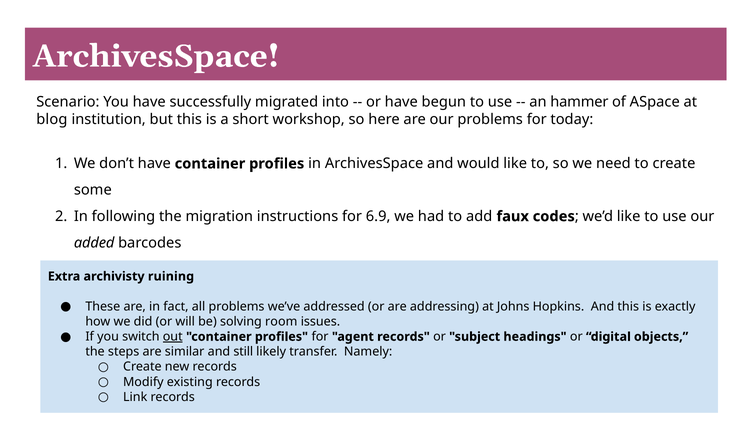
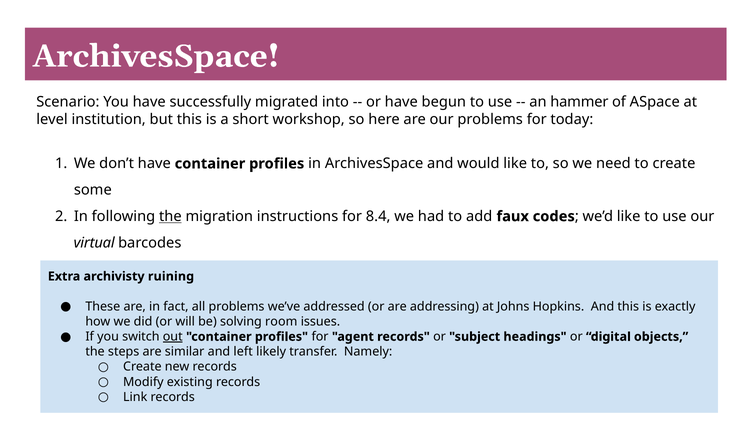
blog: blog -> level
the at (170, 216) underline: none -> present
6.9: 6.9 -> 8.4
added: added -> virtual
still: still -> left
